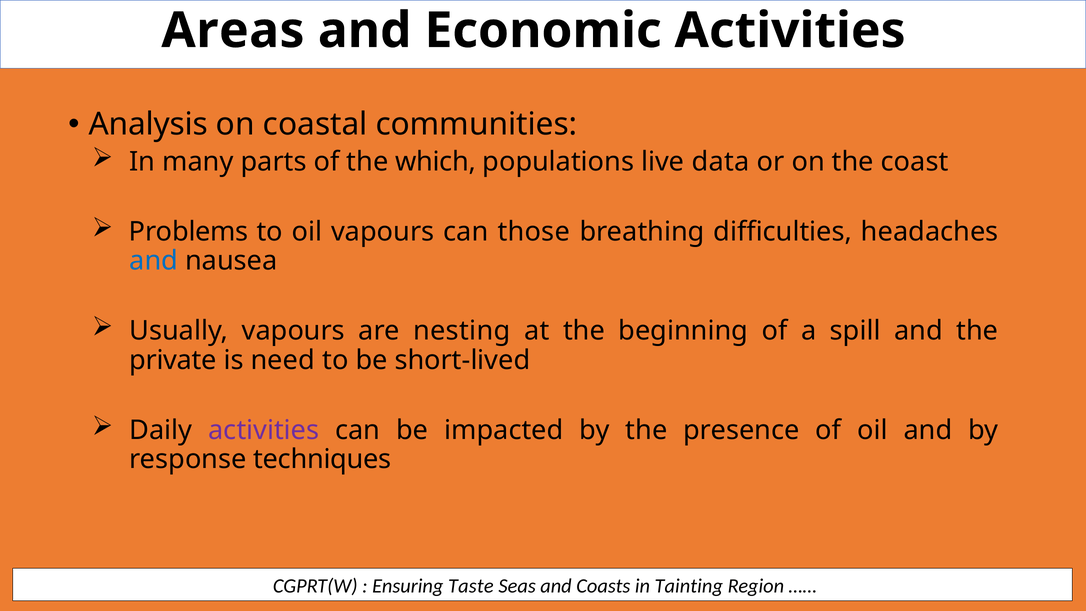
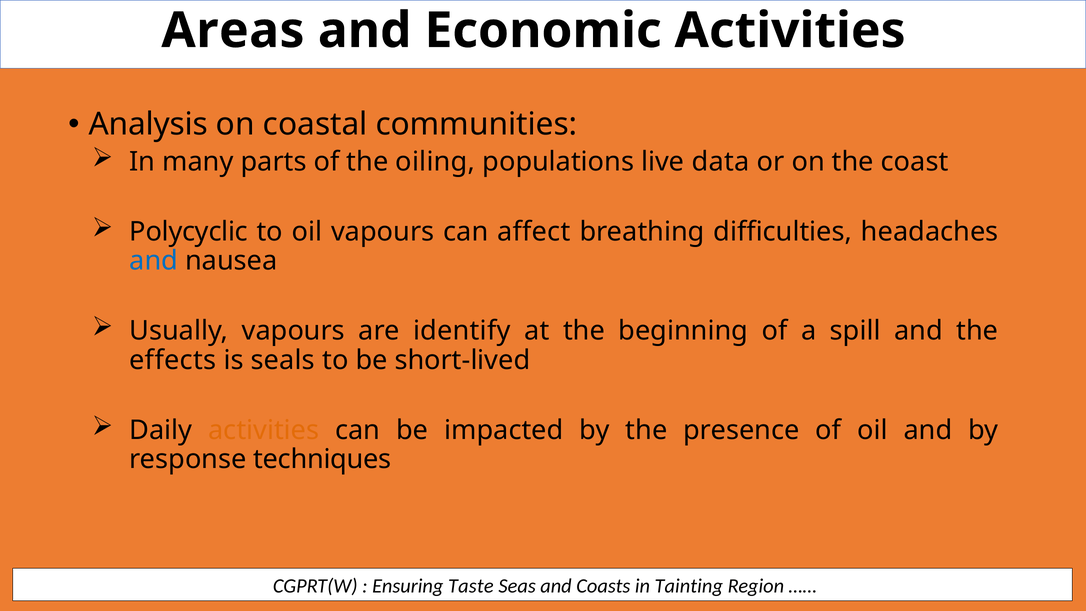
which: which -> oiling
Problems: Problems -> Polycyclic
those: those -> affect
nesting: nesting -> identify
private: private -> effects
need: need -> seals
activities at (264, 430) colour: purple -> orange
